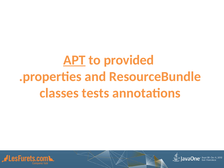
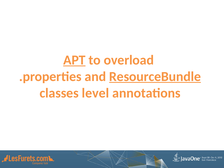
provided: provided -> overload
ResourceBundle underline: none -> present
tests: tests -> level
